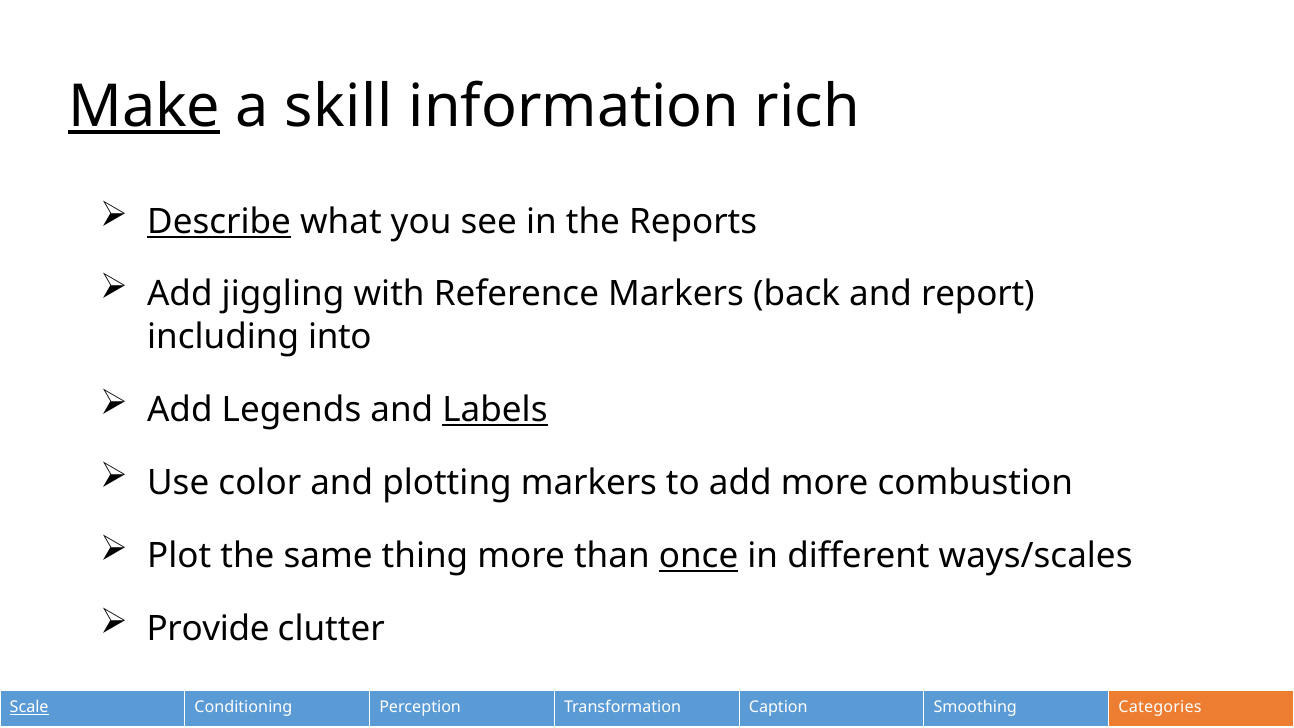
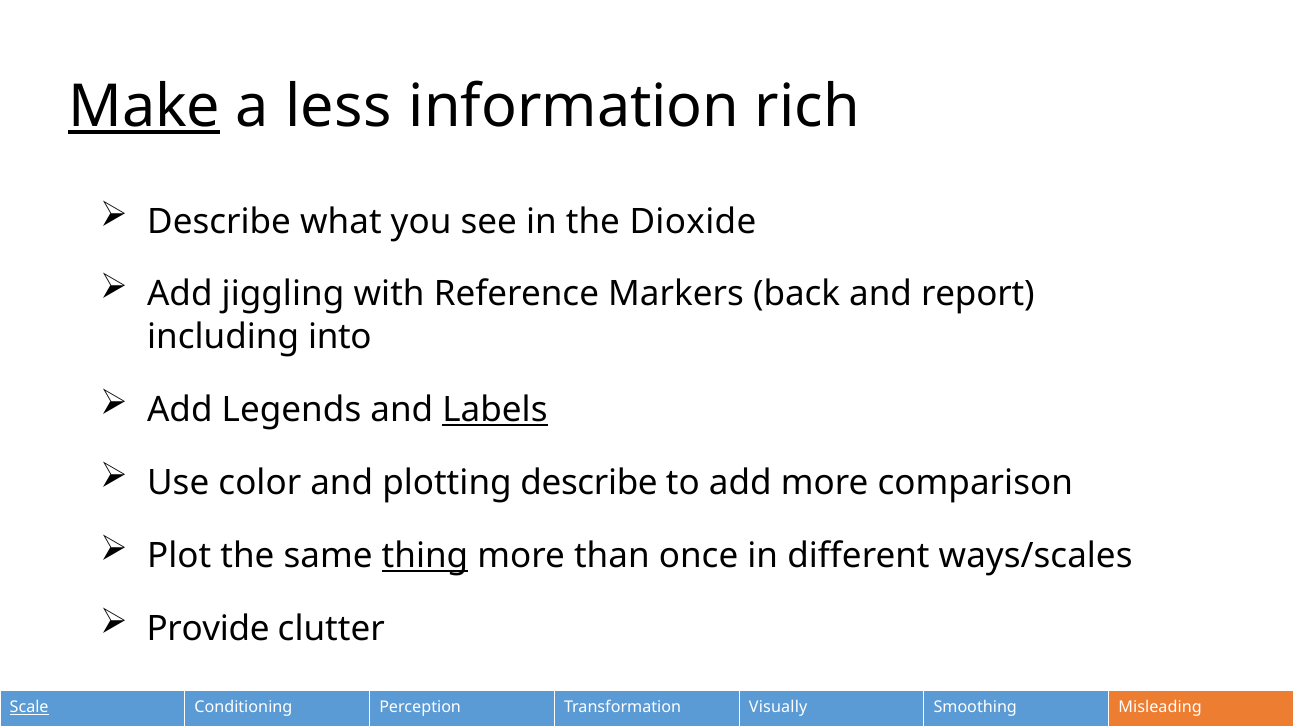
skill: skill -> less
Describe at (219, 222) underline: present -> none
Reports: Reports -> Dioxide
plotting markers: markers -> describe
combustion: combustion -> comparison
thing underline: none -> present
once underline: present -> none
Caption: Caption -> Visually
Categories: Categories -> Misleading
